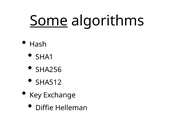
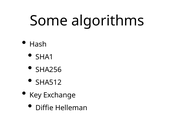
Some underline: present -> none
